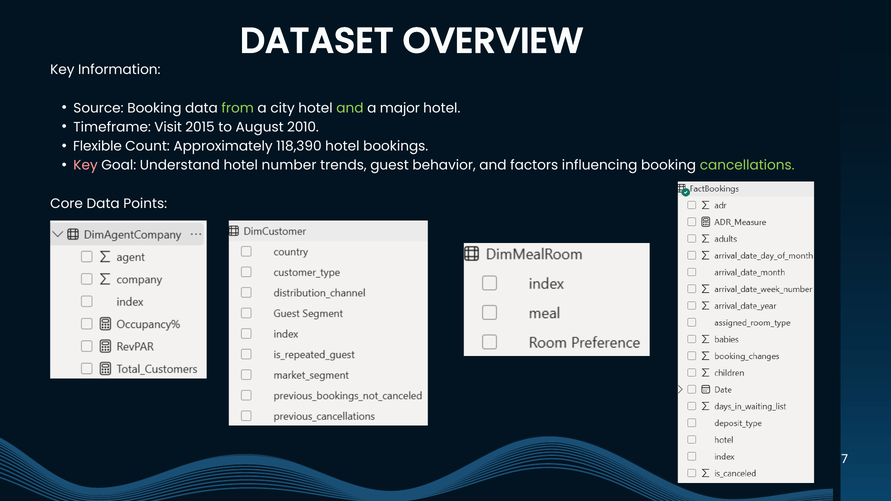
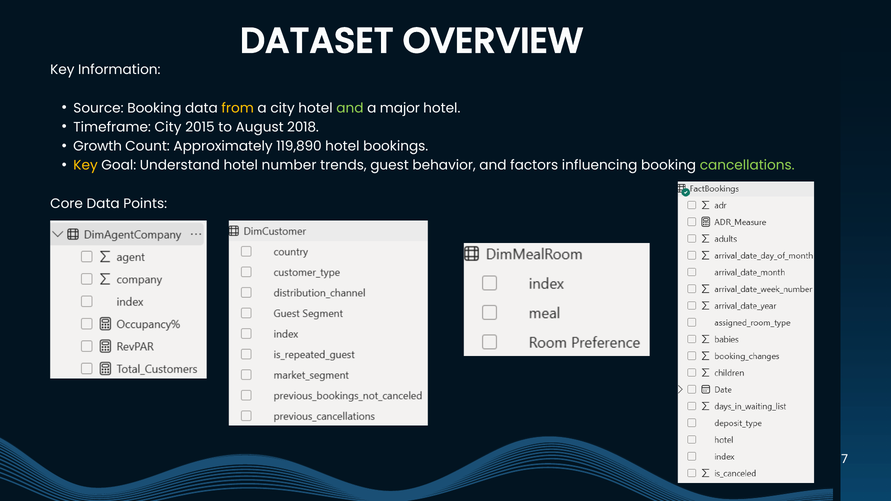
from colour: light green -> yellow
Timeframe Visit: Visit -> City
2010: 2010 -> 2018
Flexible: Flexible -> Growth
118,390: 118,390 -> 119,890
Key at (86, 165) colour: pink -> yellow
